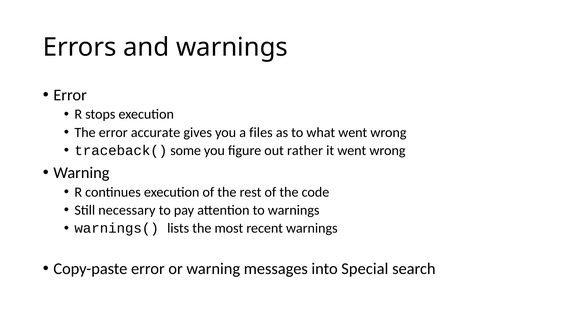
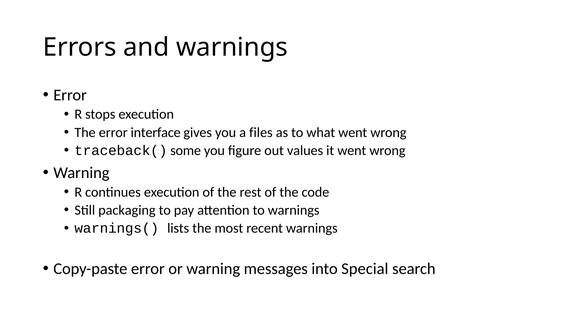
accurate: accurate -> interface
rather: rather -> values
necessary: necessary -> packaging
